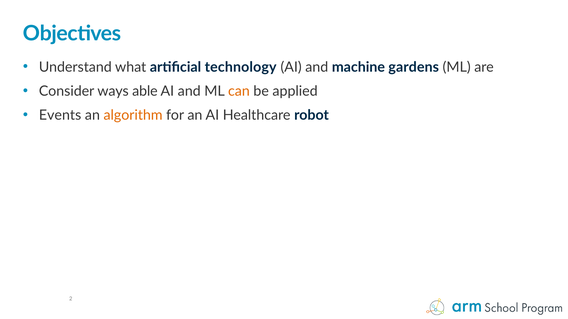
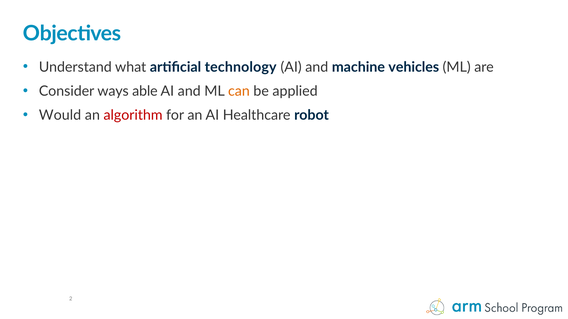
gardens: gardens -> vehicles
Events: Events -> Would
algorithm colour: orange -> red
